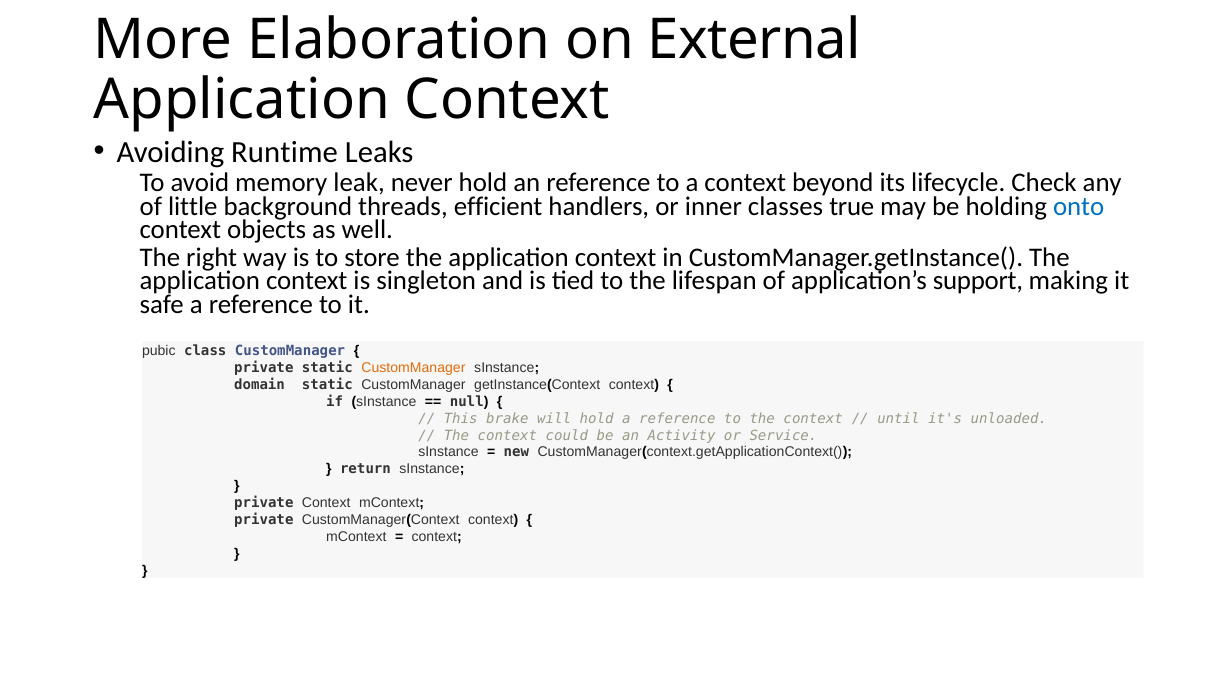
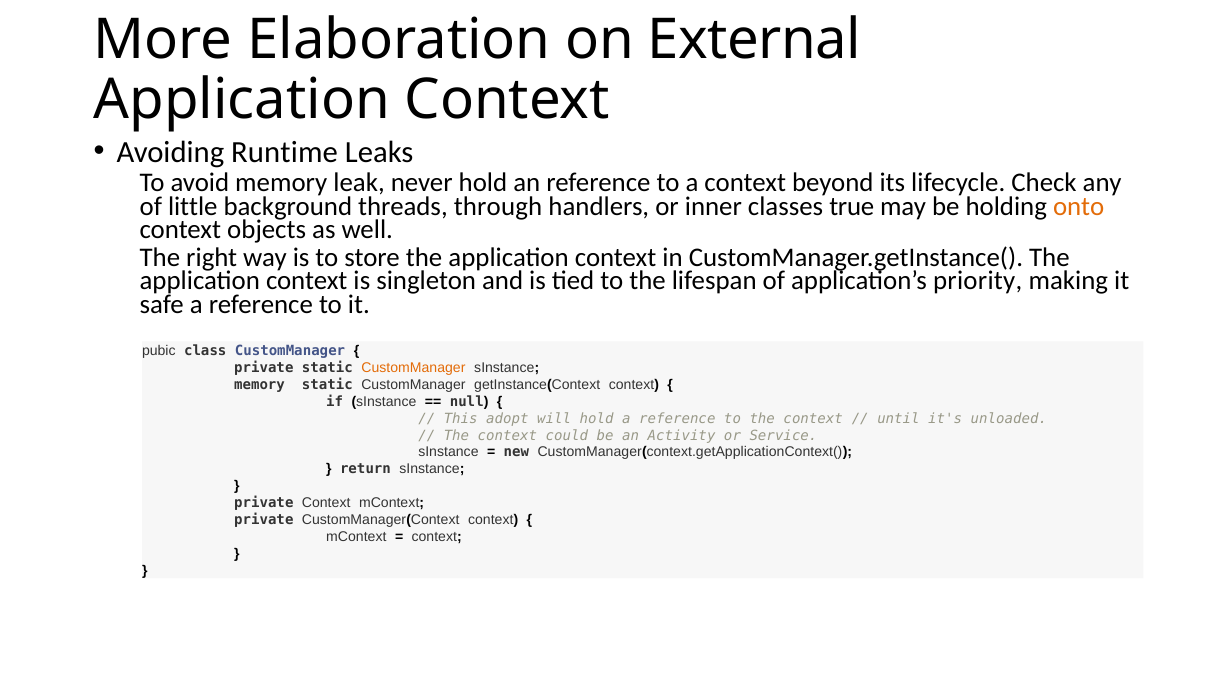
efficient: efficient -> through
onto colour: blue -> orange
support: support -> priority
domain at (260, 385): domain -> memory
brake: brake -> adopt
